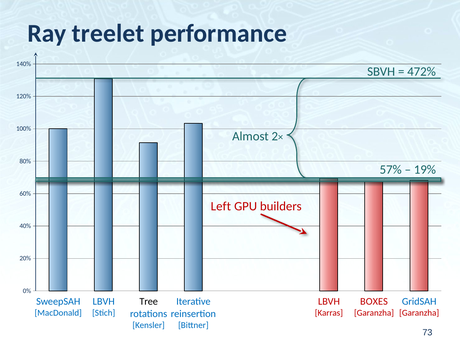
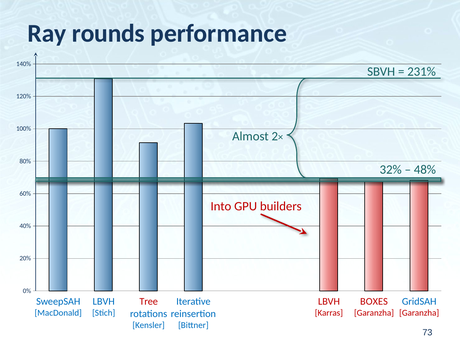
treelet: treelet -> rounds
472%: 472% -> 231%
57%: 57% -> 32%
19%: 19% -> 48%
Left: Left -> Into
Tree colour: black -> red
